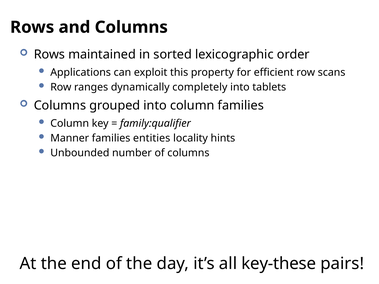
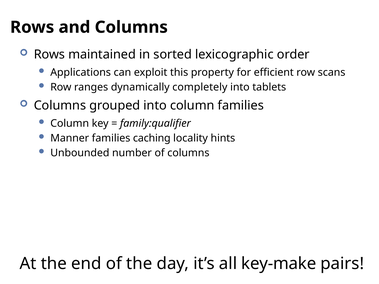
entities: entities -> caching
key-these: key-these -> key-make
